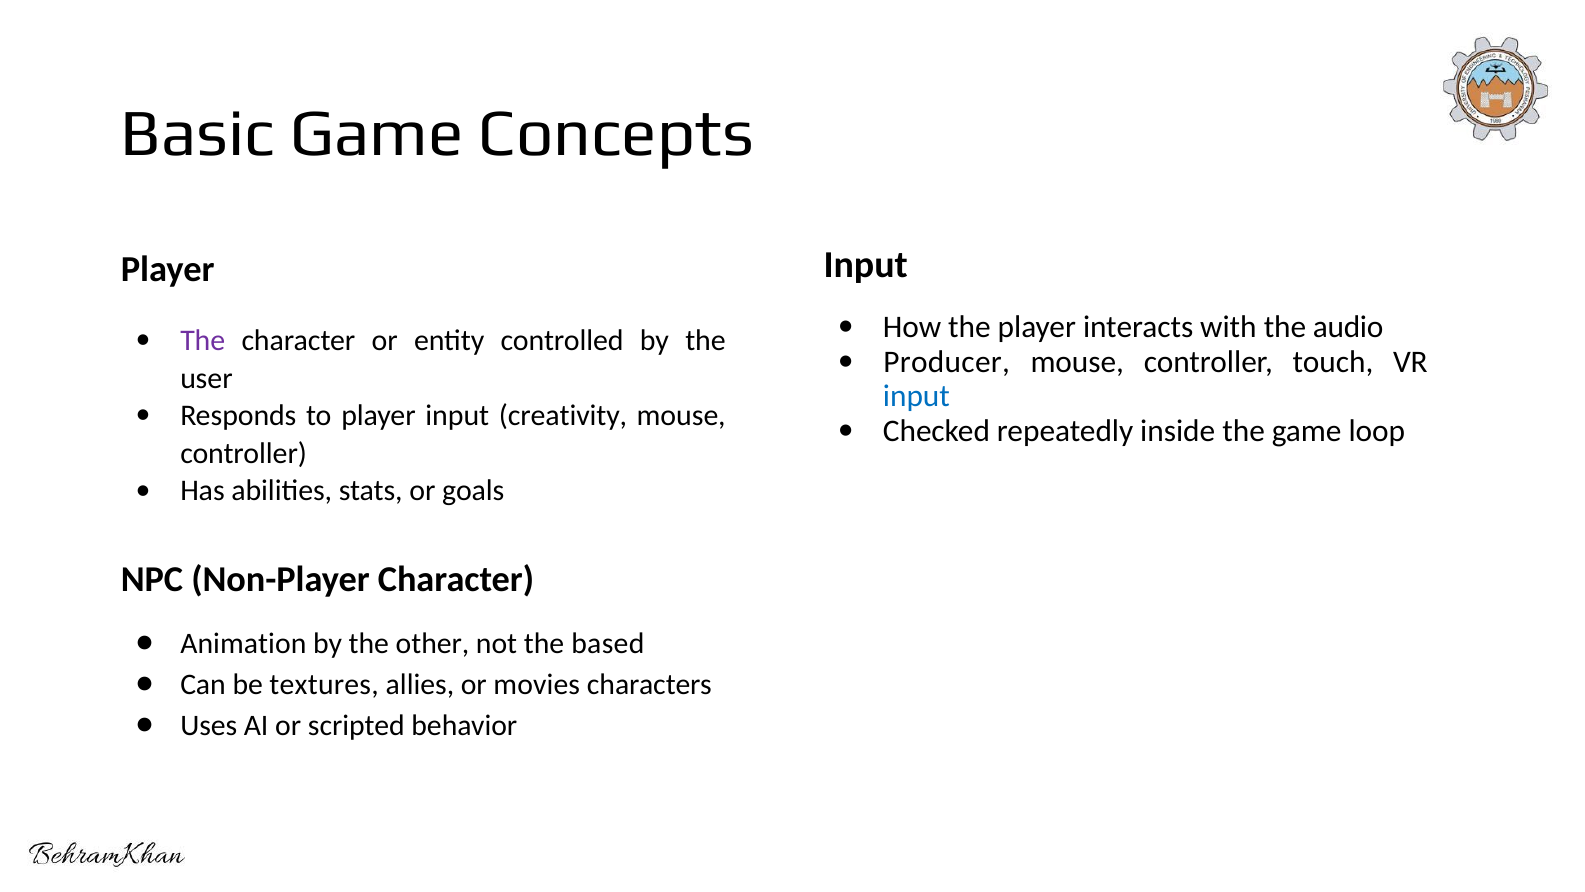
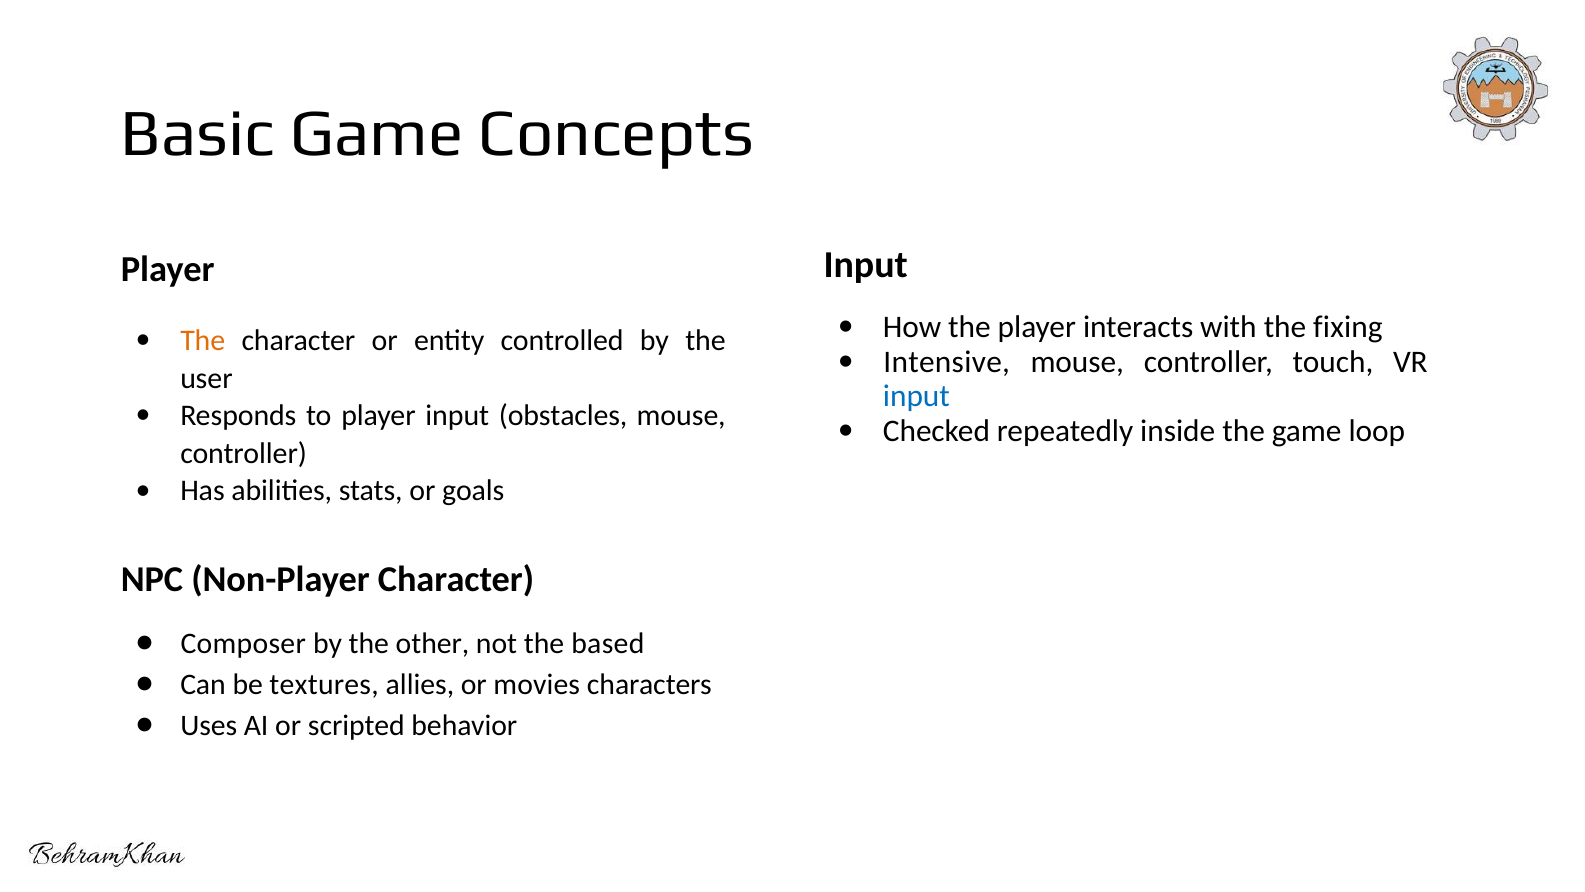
audio: audio -> fixing
The at (203, 341) colour: purple -> orange
Producer: Producer -> Intensive
creativity: creativity -> obstacles
Animation: Animation -> Composer
